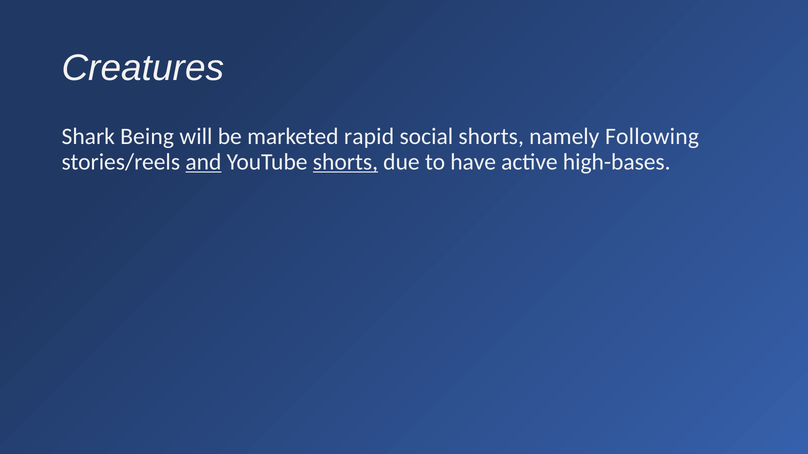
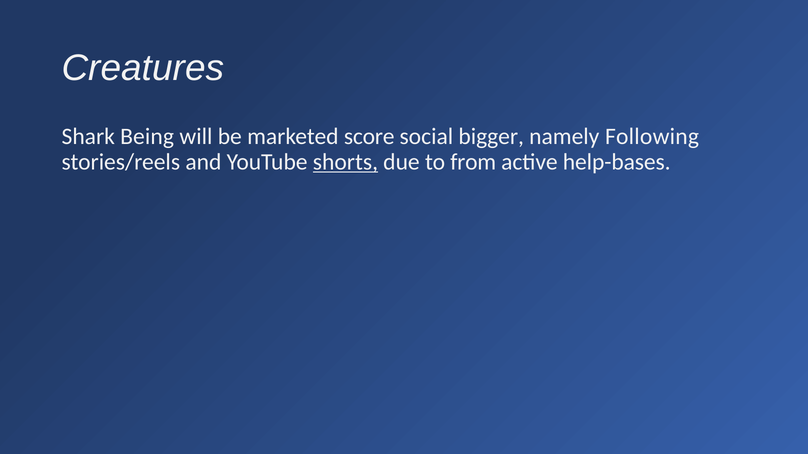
rapid: rapid -> score
social shorts: shorts -> bigger
and underline: present -> none
have: have -> from
high-bases: high-bases -> help-bases
